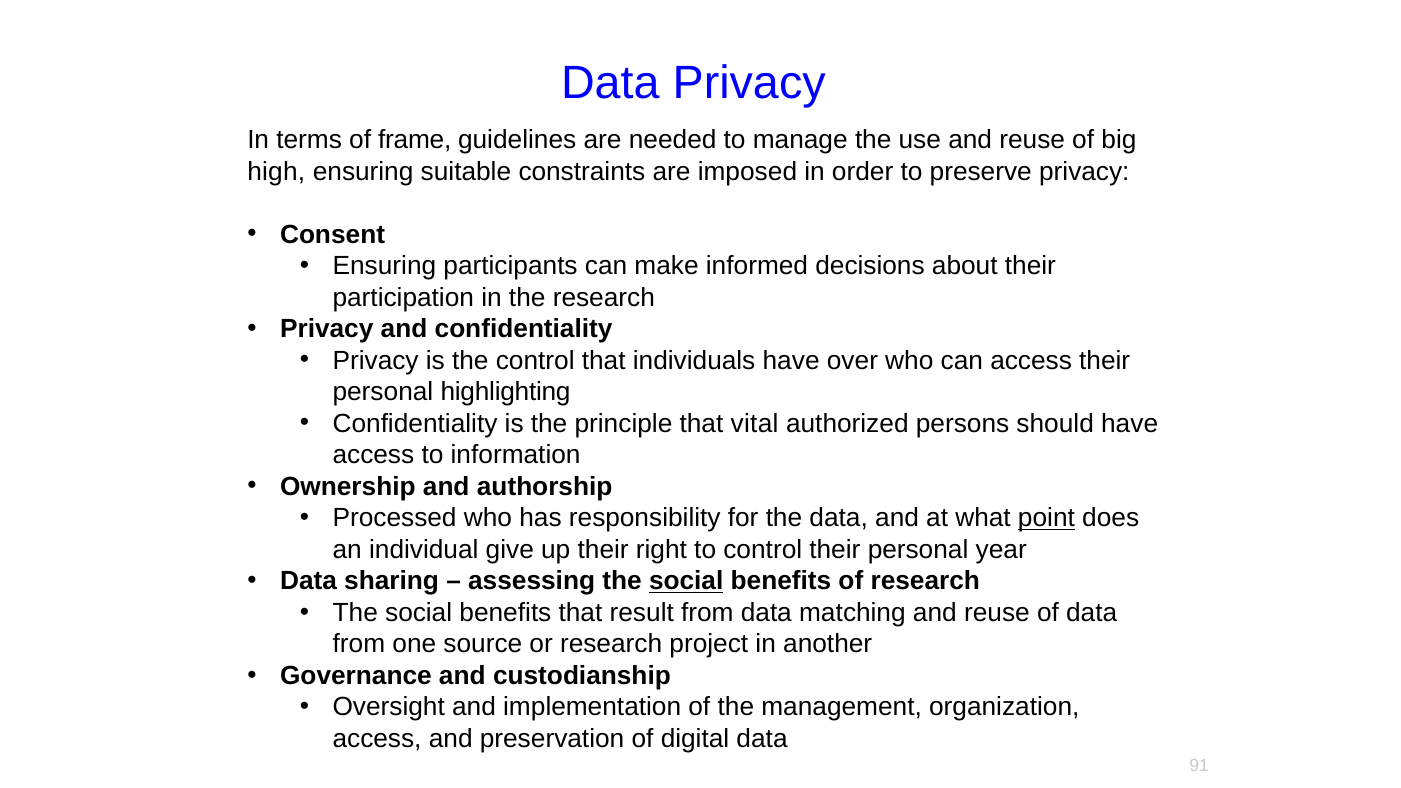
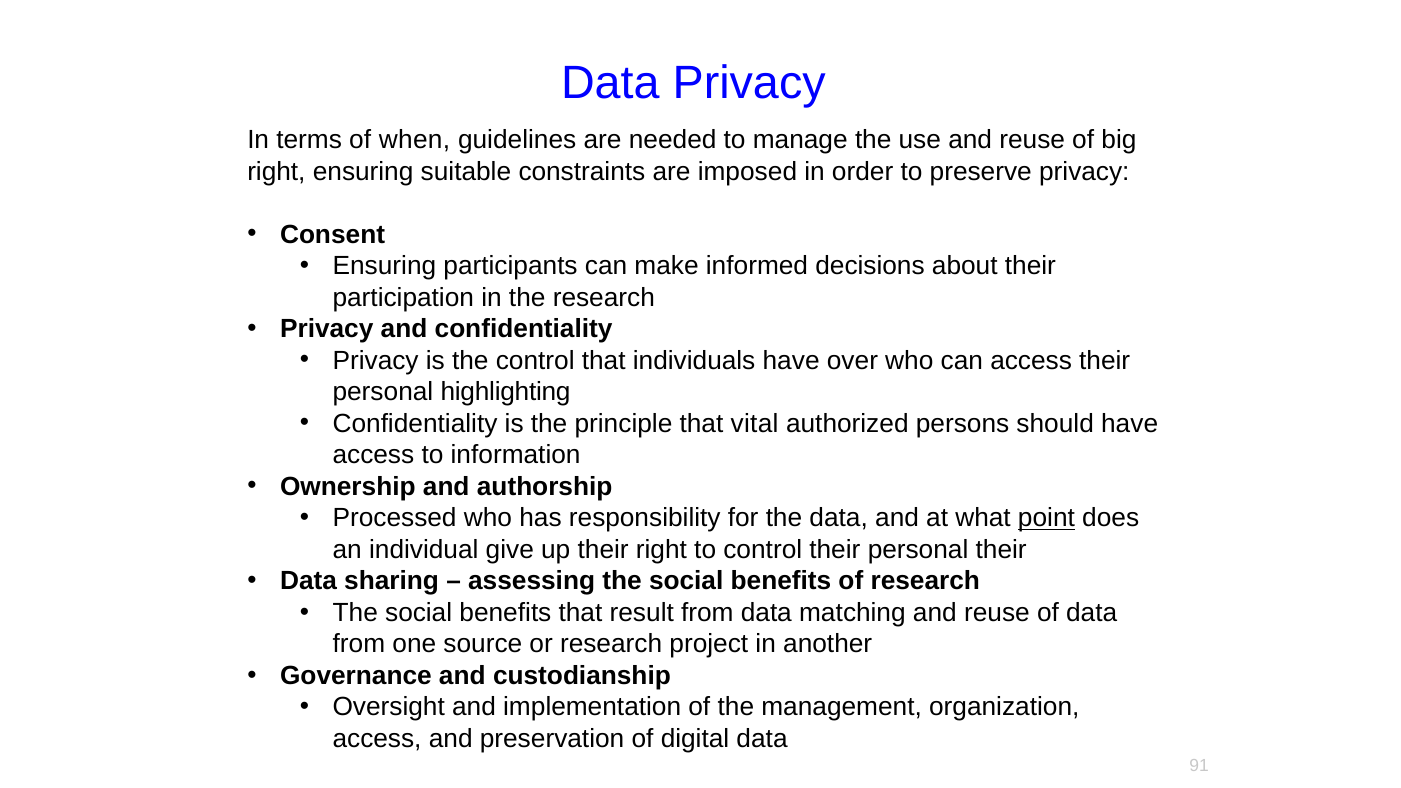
frame: frame -> when
high at (276, 171): high -> right
personal year: year -> their
social at (686, 581) underline: present -> none
